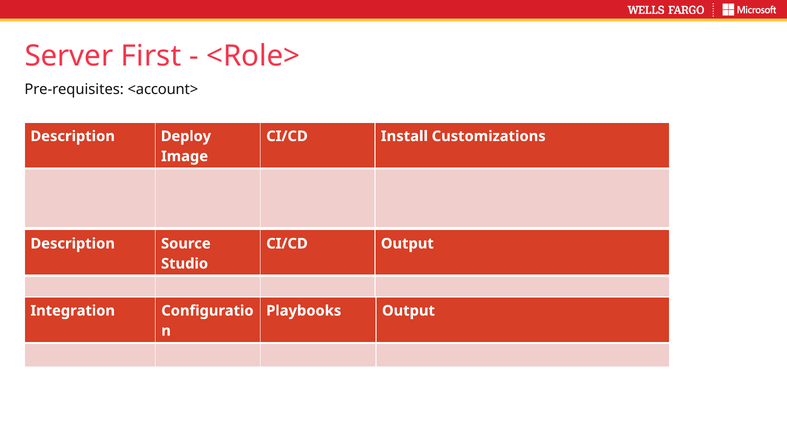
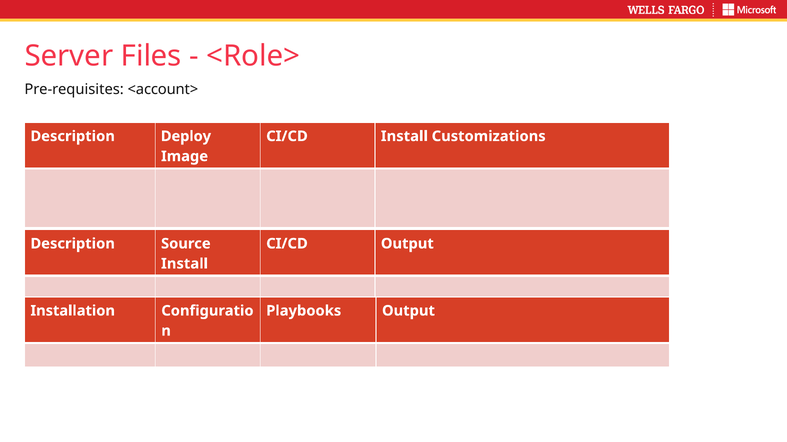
First: First -> Files
Studio at (185, 264): Studio -> Install
Integration: Integration -> Installation
